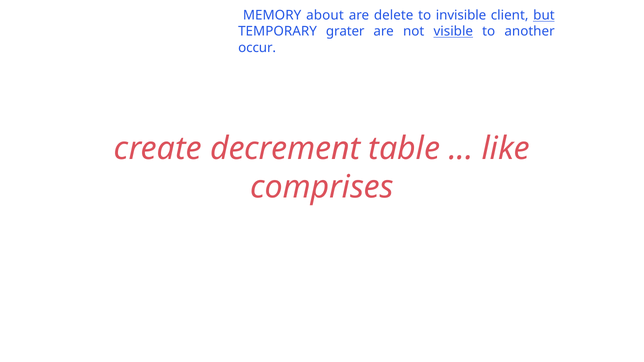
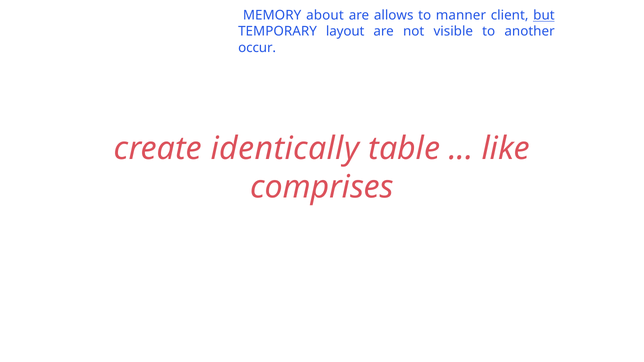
delete: delete -> allows
invisible: invisible -> manner
grater: grater -> layout
visible underline: present -> none
decrement: decrement -> identically
